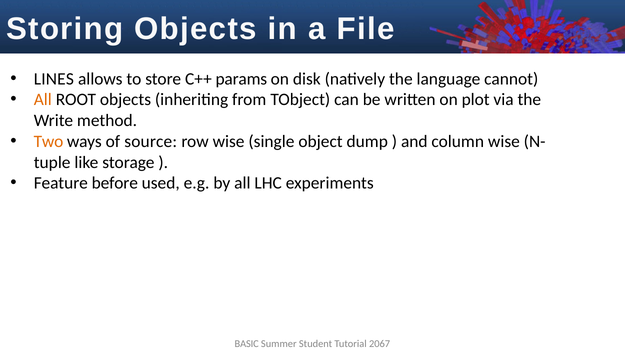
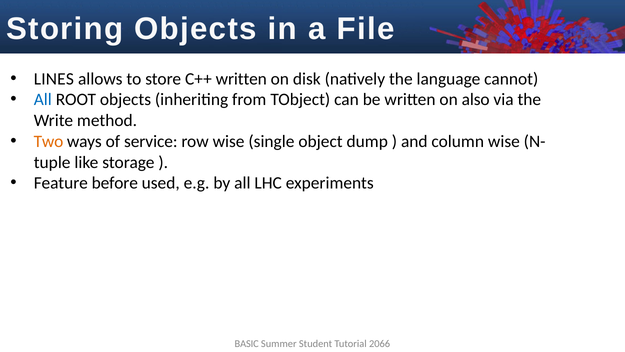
C++ params: params -> written
All at (43, 100) colour: orange -> blue
plot: plot -> also
source: source -> service
2067: 2067 -> 2066
